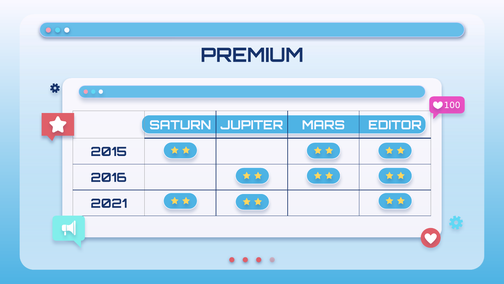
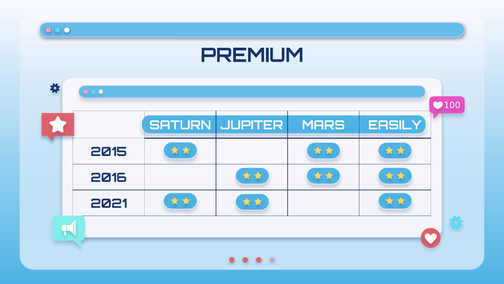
EDITOR: EDITOR -> EASILY
